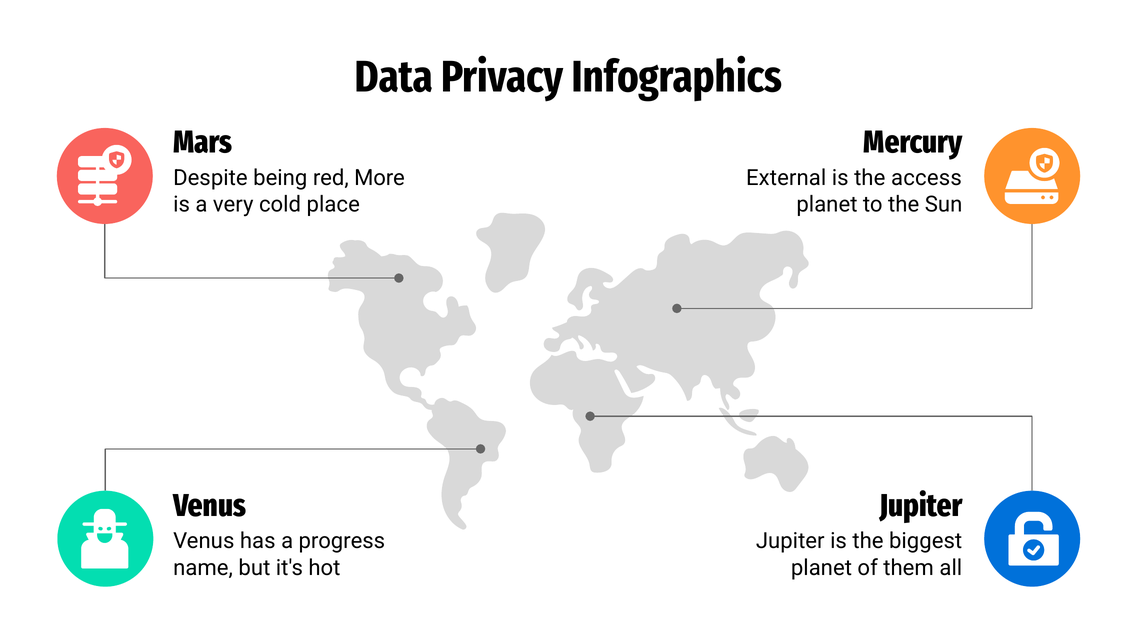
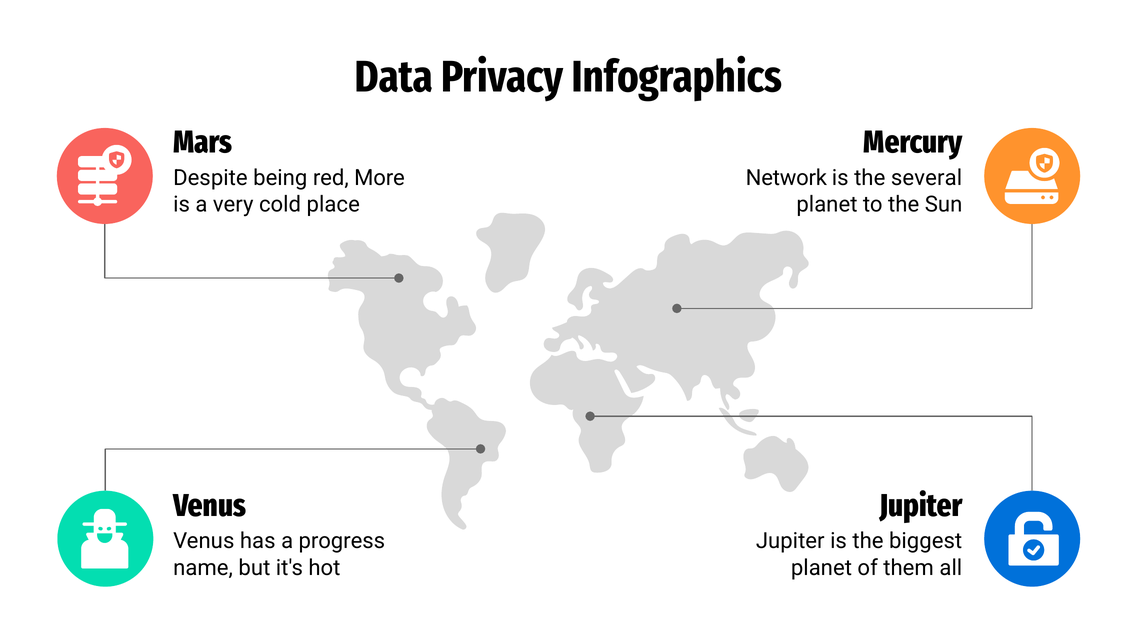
External: External -> Network
access: access -> several
